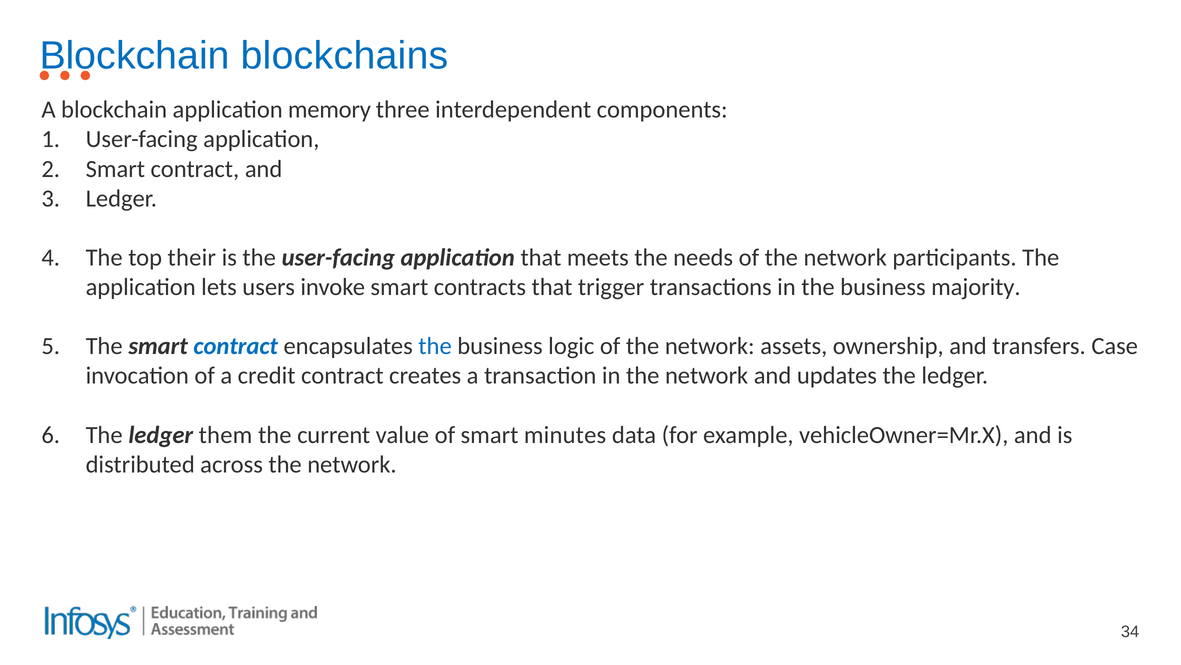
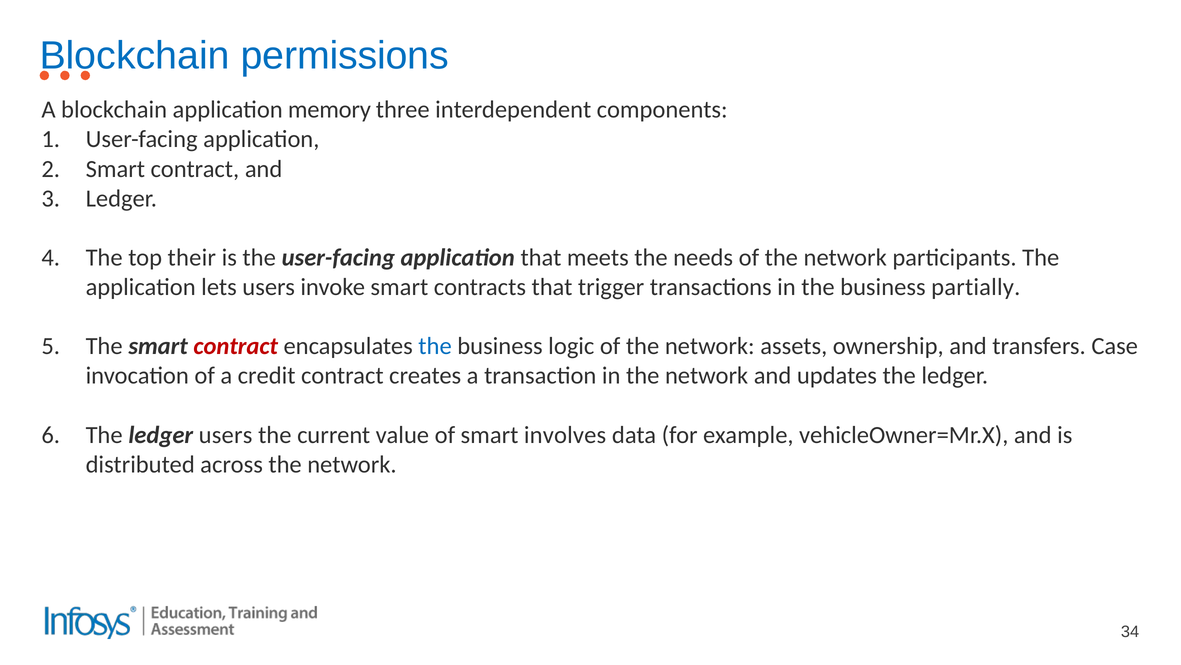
blockchains: blockchains -> permissions
majority: majority -> partially
contract at (236, 346) colour: blue -> red
ledger them: them -> users
minutes: minutes -> involves
